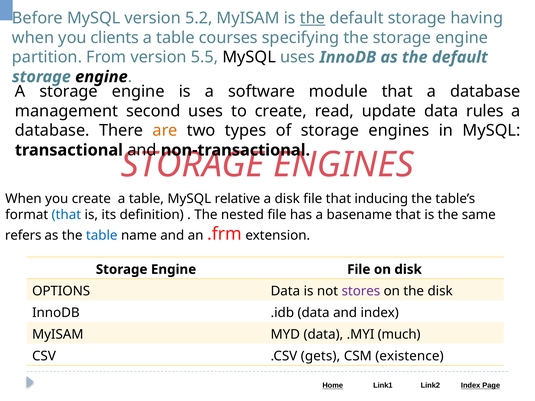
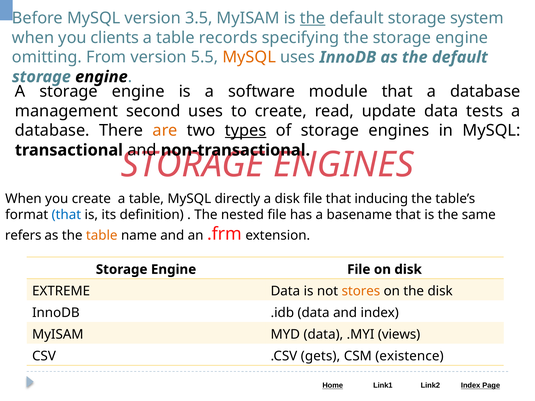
5.2: 5.2 -> 3.5
having: having -> system
courses: courses -> records
partition: partition -> omitting
MySQL at (249, 57) colour: black -> orange
rules: rules -> tests
types underline: none -> present
relative: relative -> directly
table at (102, 235) colour: blue -> orange
OPTIONS: OPTIONS -> EXTREME
stores colour: purple -> orange
much: much -> views
